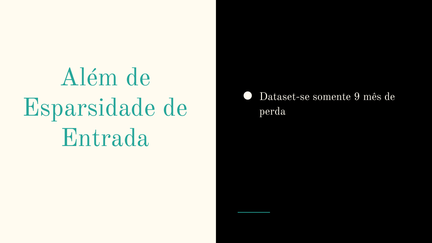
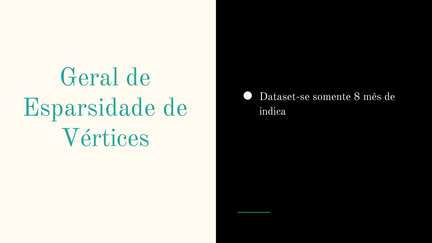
Além: Além -> Geral
9: 9 -> 8
perda: perda -> indica
Entrada: Entrada -> Vértices
